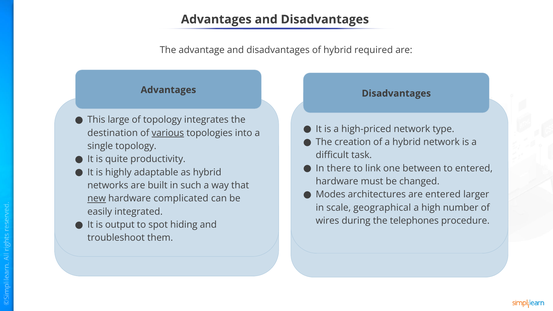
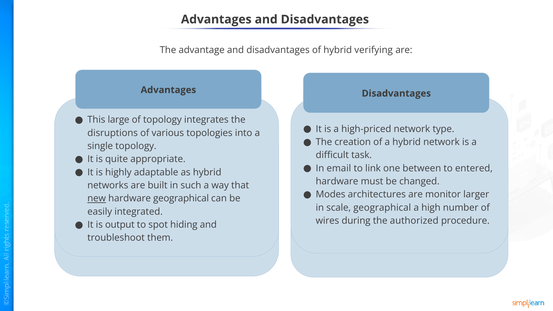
required: required -> verifying
destination: destination -> disruptions
various underline: present -> none
productivity: productivity -> appropriate
there: there -> email
are entered: entered -> monitor
hardware complicated: complicated -> geographical
telephones: telephones -> authorized
